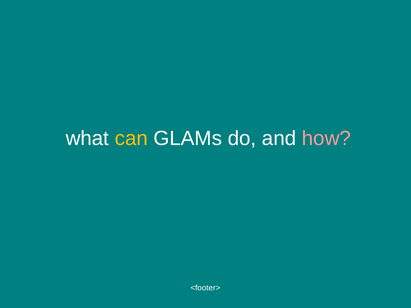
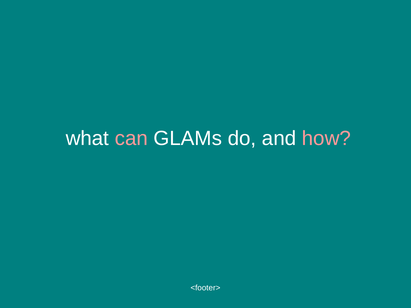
can colour: yellow -> pink
